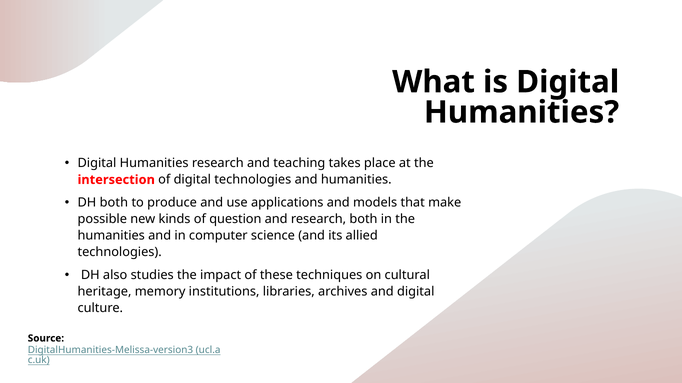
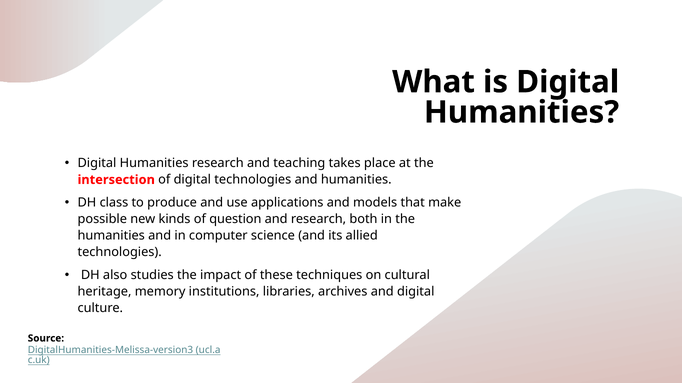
DH both: both -> class
